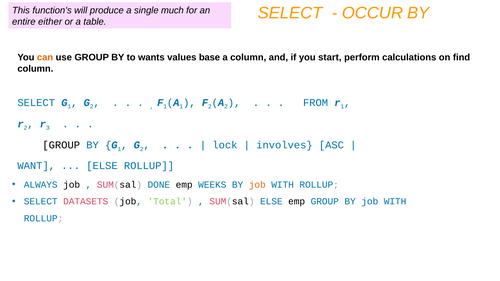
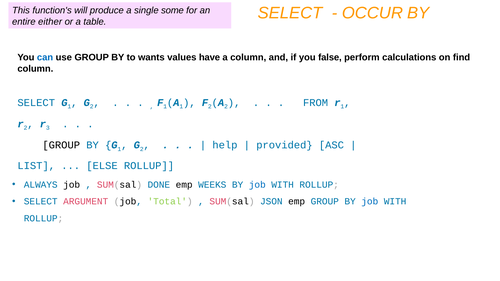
much: much -> some
can colour: orange -> blue
base: base -> have
start: start -> false
lock: lock -> help
involves: involves -> provided
WANT: WANT -> LIST
job at (257, 185) colour: orange -> blue
DATASETS: DATASETS -> ARGUMENT
SUM(sal ELSE: ELSE -> JSON
